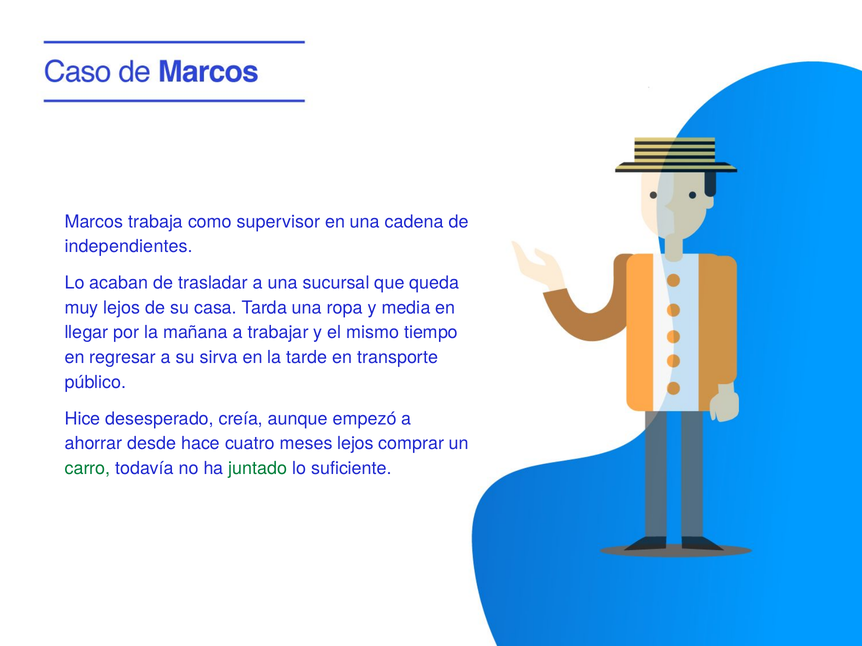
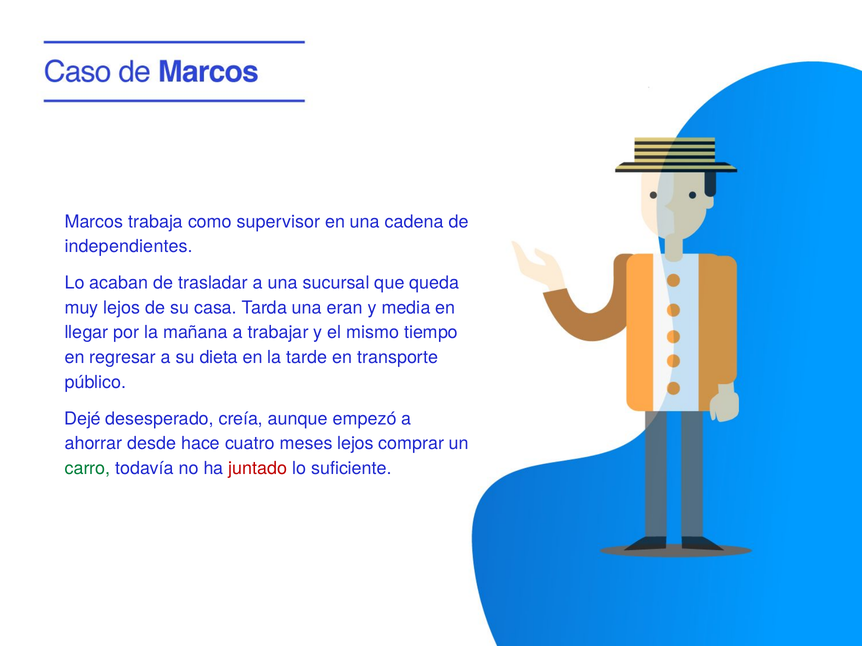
ropa: ropa -> eran
sirva: sirva -> dieta
Hice: Hice -> Dejé
juntado colour: green -> red
